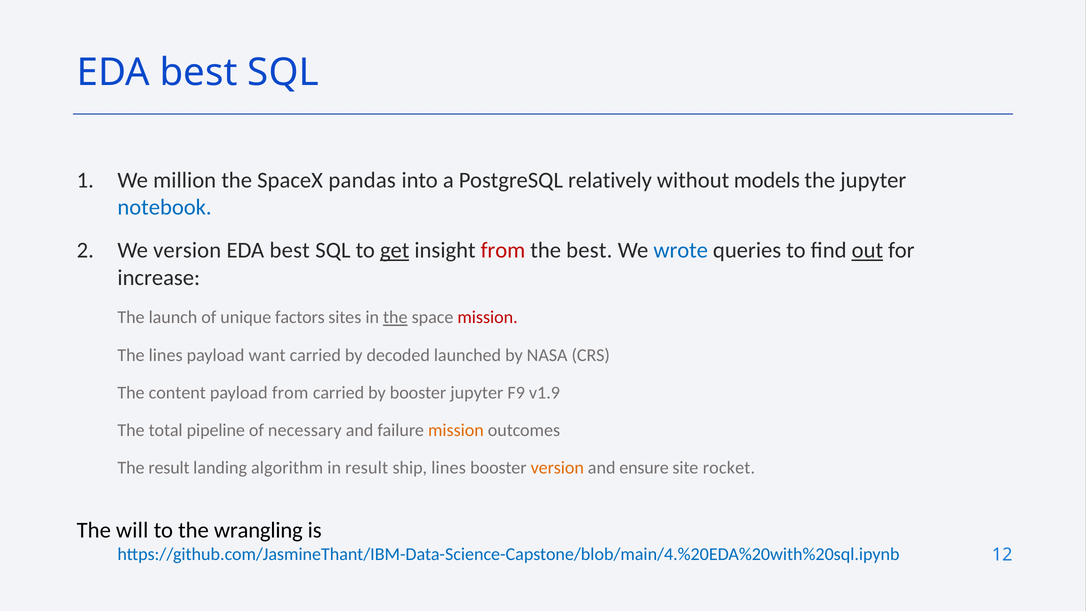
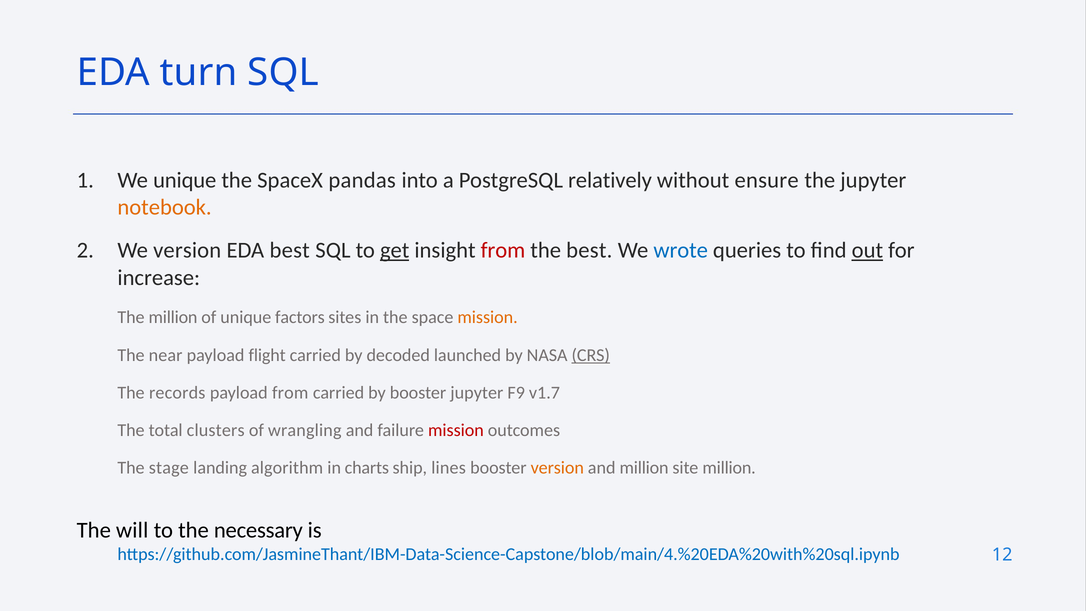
best at (199, 73): best -> turn
We million: million -> unique
models: models -> ensure
notebook colour: blue -> orange
The launch: launch -> million
the at (395, 317) underline: present -> none
mission at (488, 317) colour: red -> orange
The lines: lines -> near
want: want -> flight
CRS underline: none -> present
content: content -> records
v1.9: v1.9 -> v1.7
pipeline: pipeline -> clusters
necessary: necessary -> wrangling
mission at (456, 430) colour: orange -> red
The result: result -> stage
in result: result -> charts
and ensure: ensure -> million
site rocket: rocket -> million
wrangling: wrangling -> necessary
